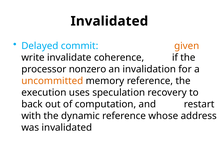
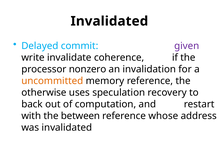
given colour: orange -> purple
execution: execution -> otherwise
dynamic: dynamic -> between
